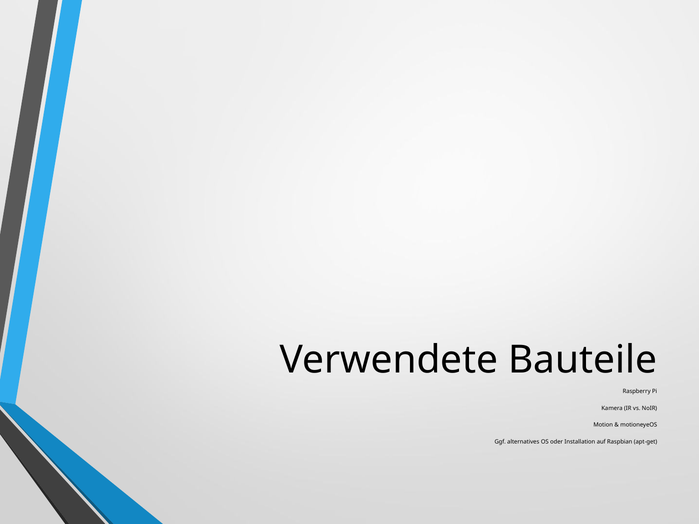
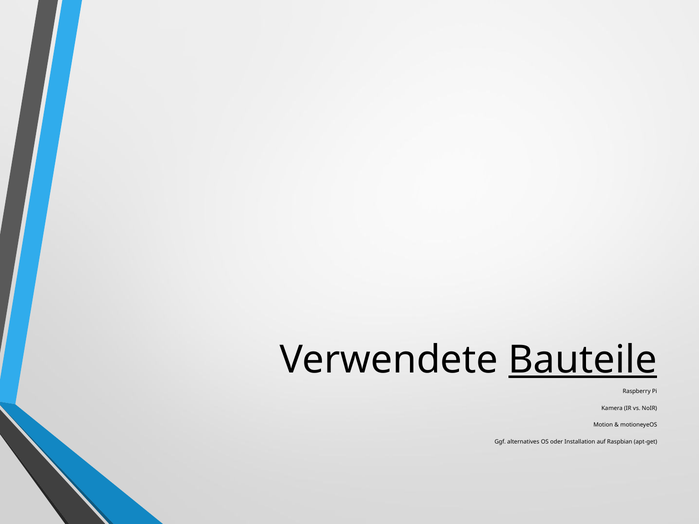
Bauteile underline: none -> present
